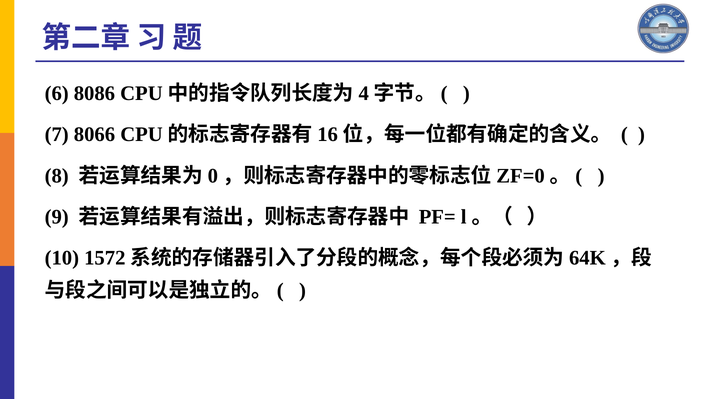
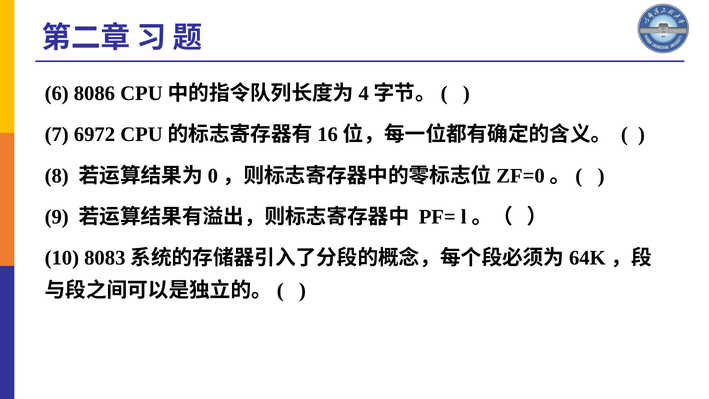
8066: 8066 -> 6972
1572: 1572 -> 8083
